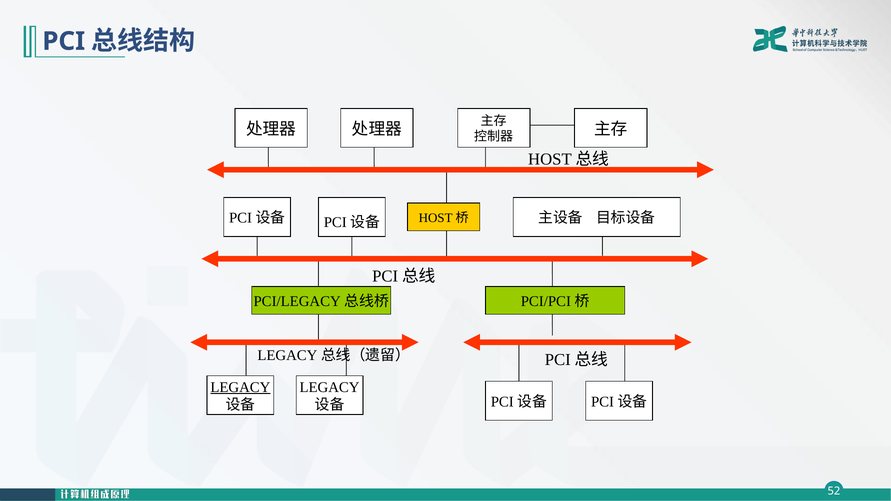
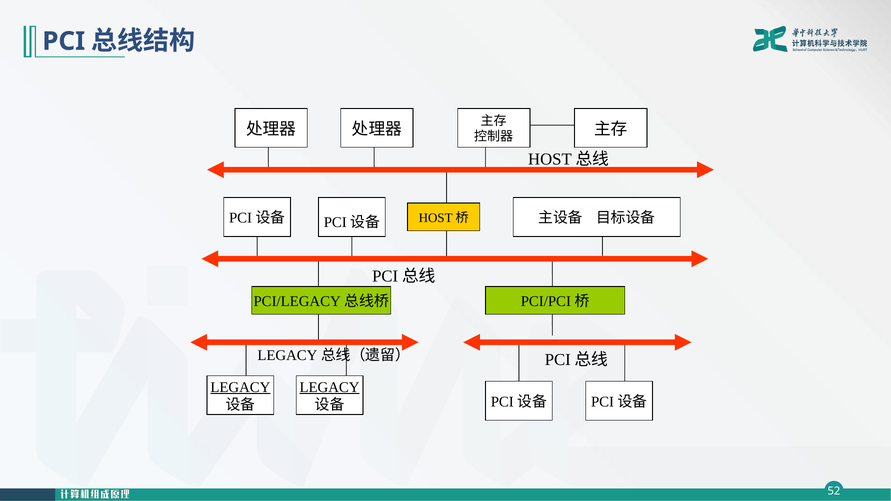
LEGACY at (330, 387) underline: none -> present
